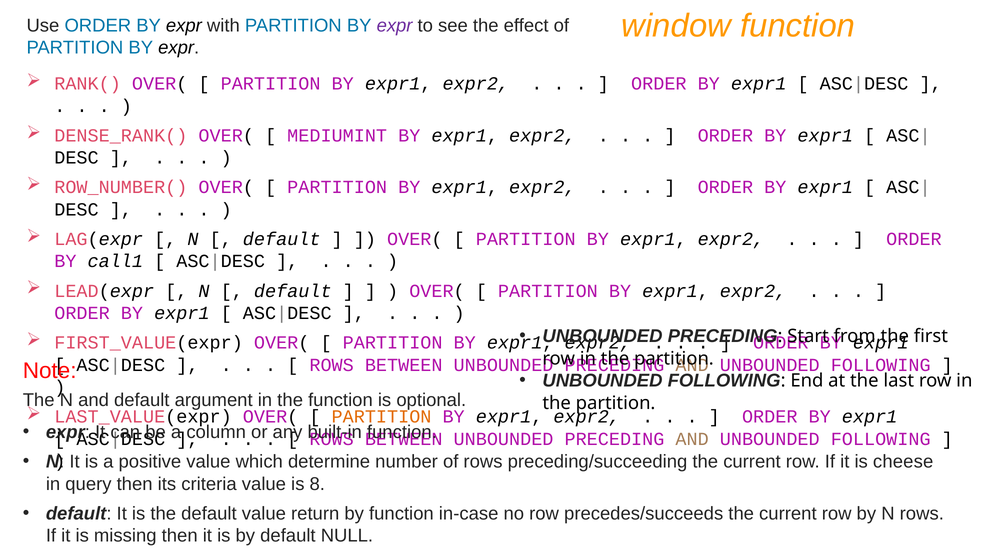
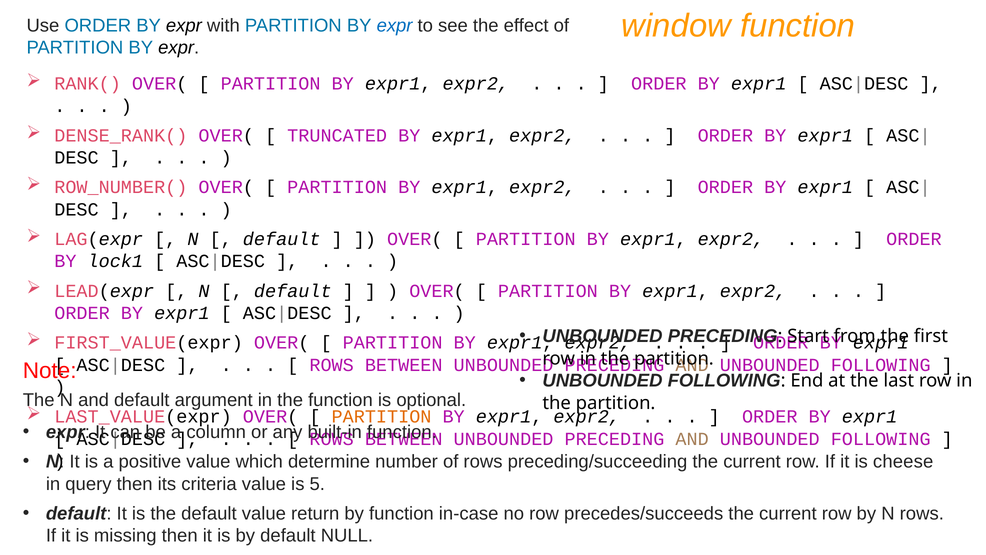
expr at (395, 26) colour: purple -> blue
MEDIUMINT: MEDIUMINT -> TRUNCATED
call1: call1 -> lock1
8: 8 -> 5
